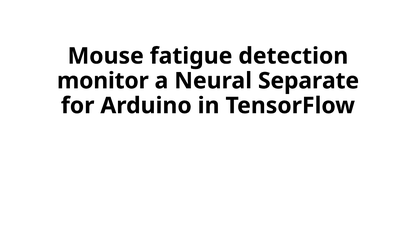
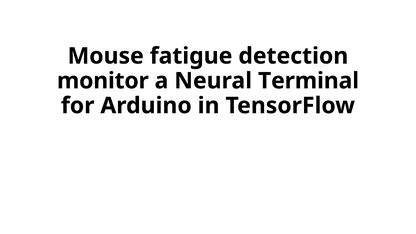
Separate: Separate -> Terminal
